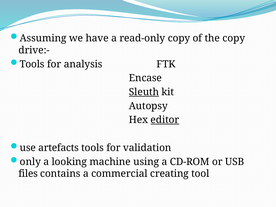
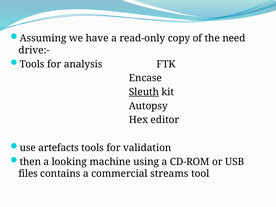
the copy: copy -> need
editor underline: present -> none
only: only -> then
creating: creating -> streams
